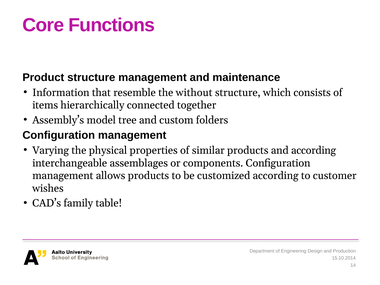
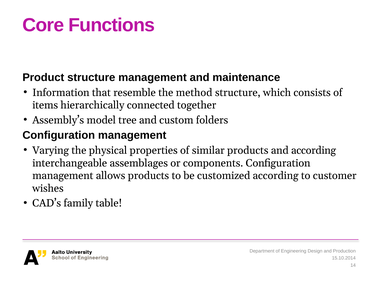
without: without -> method
